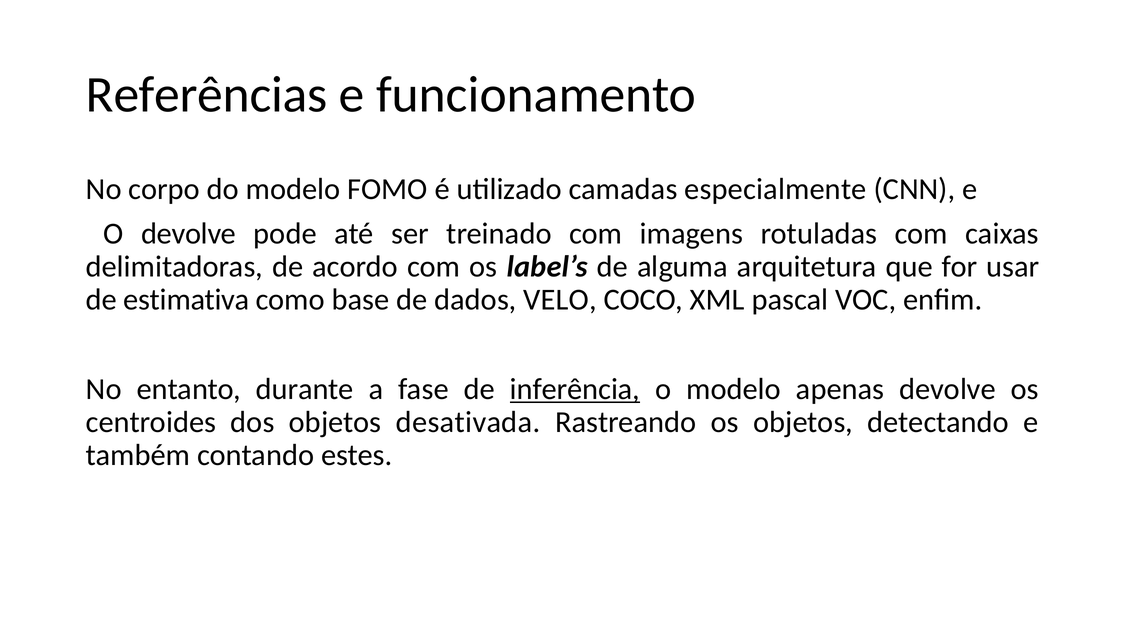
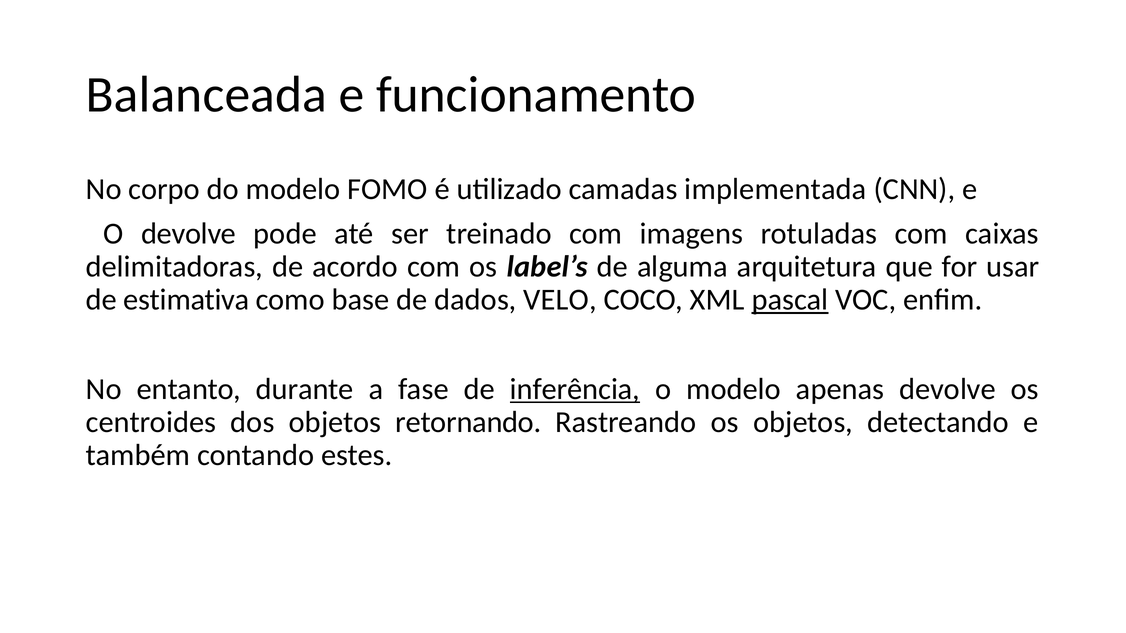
Referências: Referências -> Balanceada
especialmente: especialmente -> implementada
pascal underline: none -> present
desativada: desativada -> retornando
